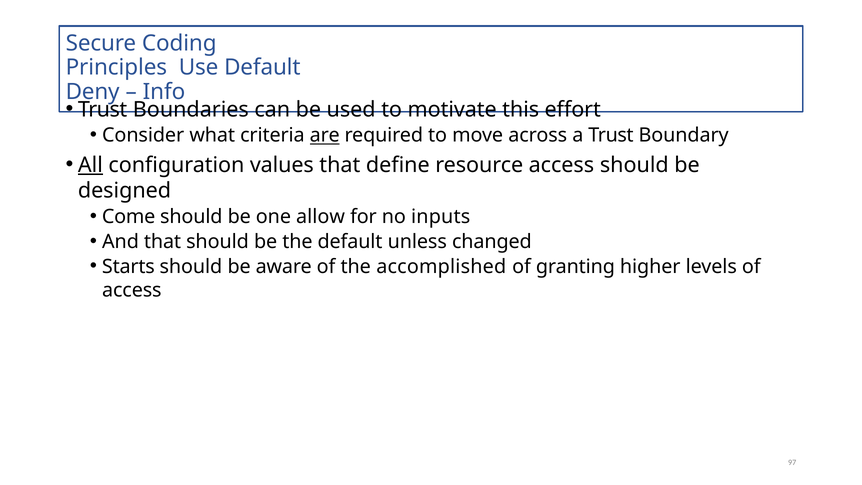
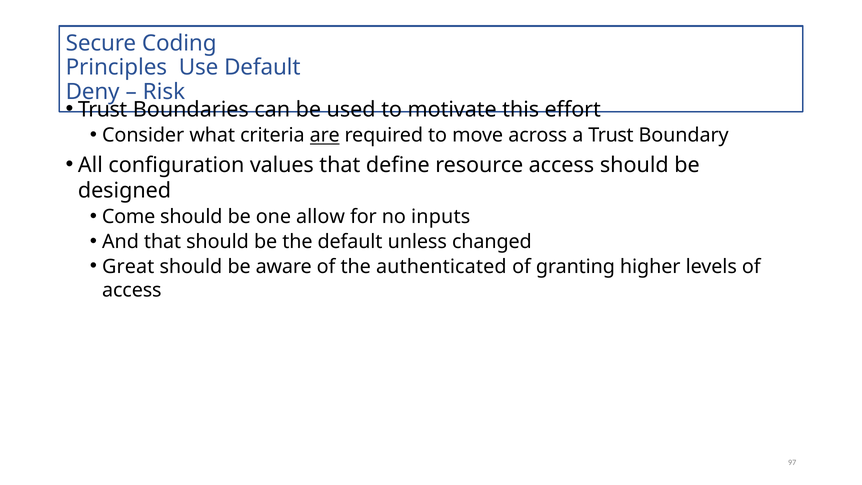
Info: Info -> Risk
All underline: present -> none
Starts: Starts -> Great
accomplished: accomplished -> authenticated
